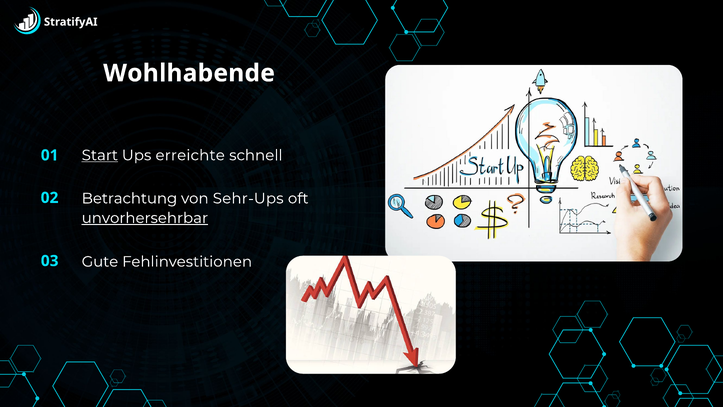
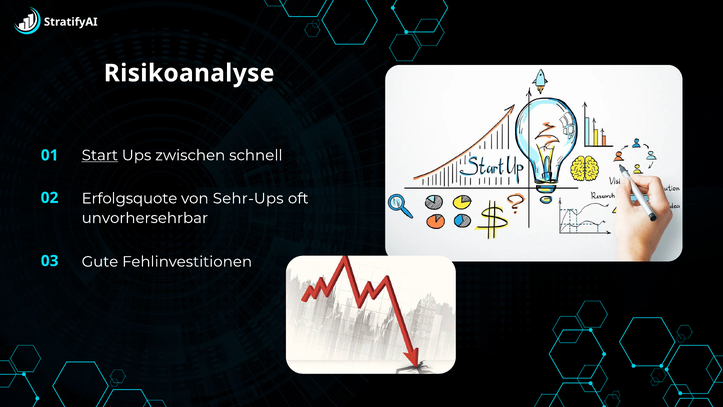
Wohlhabende: Wohlhabende -> Risikoanalyse
erreichte: erreichte -> zwischen
Betrachtung: Betrachtung -> Erfolgsquote
unvorhersehrbar underline: present -> none
